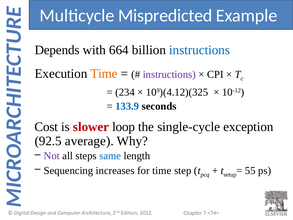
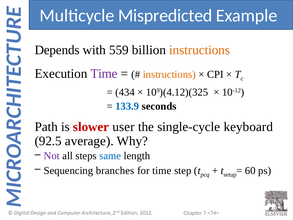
664: 664 -> 559
instructions at (200, 50) colour: blue -> orange
Time at (104, 74) colour: orange -> purple
instructions at (169, 74) colour: purple -> orange
234: 234 -> 434
Cost: Cost -> Path
loop: loop -> user
exception: exception -> keyboard
increases: increases -> branches
55: 55 -> 60
